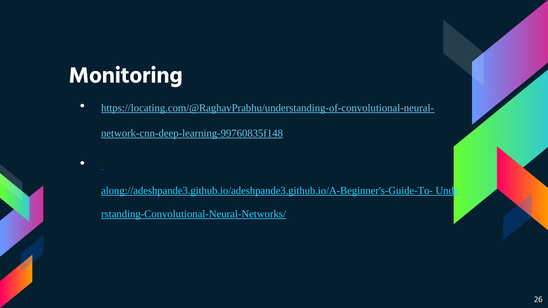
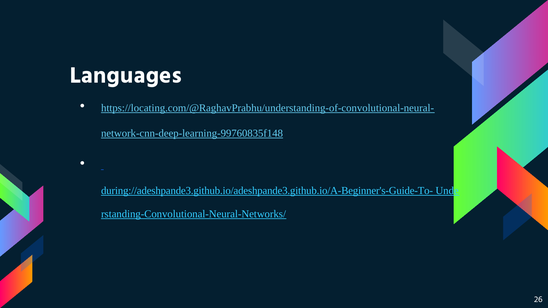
Monitoring: Monitoring -> Languages
along://adeshpande3.github.io/adeshpande3.github.io/A-Beginner's-Guide-To-: along://adeshpande3.github.io/adeshpande3.github.io/A-Beginner's-Guide-To- -> during://adeshpande3.github.io/adeshpande3.github.io/A-Beginner's-Guide-To-
